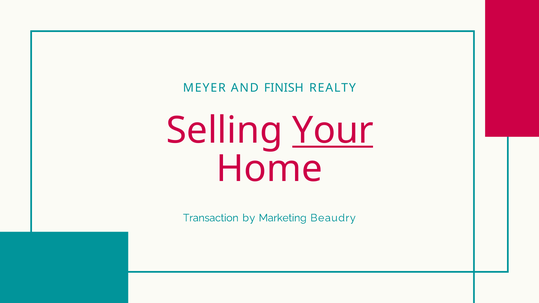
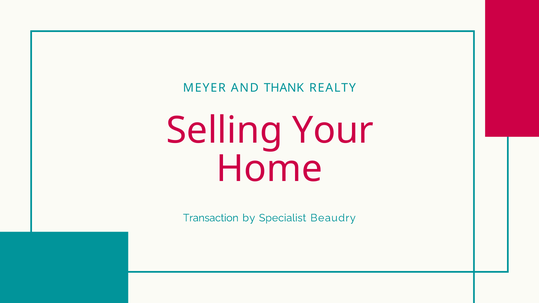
FINISH: FINISH -> THANK
Your underline: present -> none
Marketing: Marketing -> Specialist
